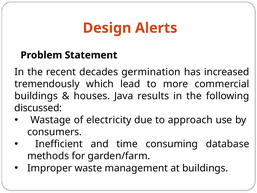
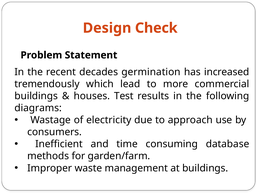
Alerts: Alerts -> Check
Java: Java -> Test
discussed: discussed -> diagrams
